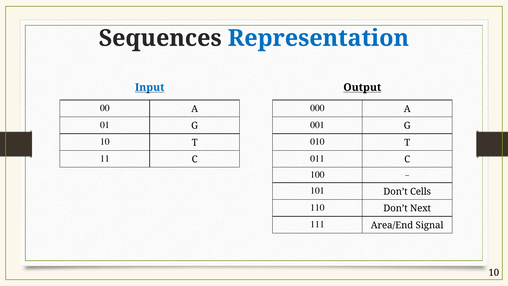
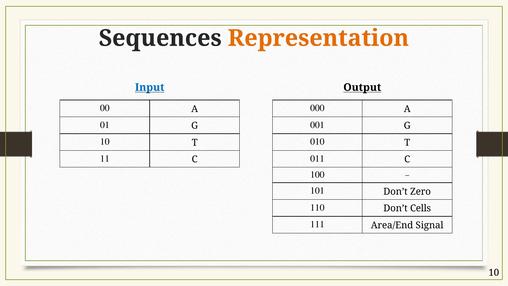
Representation colour: blue -> orange
Cells: Cells -> Zero
Next: Next -> Cells
